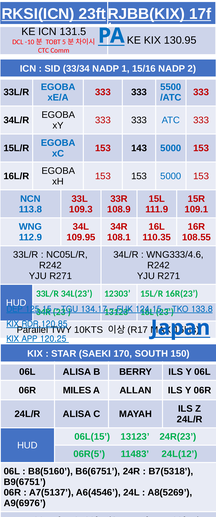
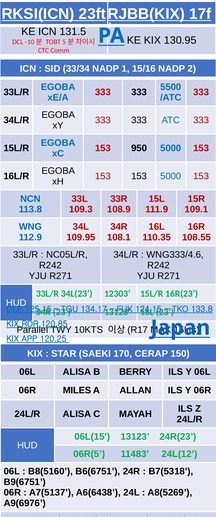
143: 143 -> 950
SOUTH: SOUTH -> CERAP
A6(4546: A6(4546 -> A6(6438
